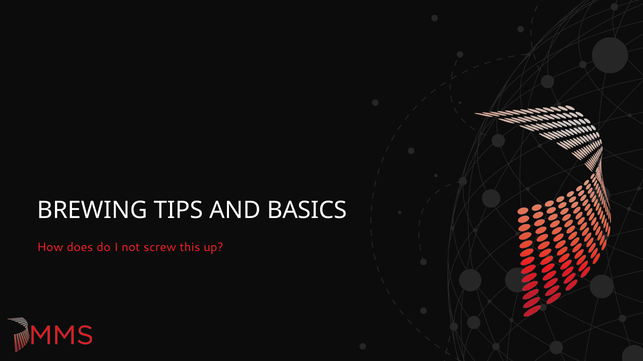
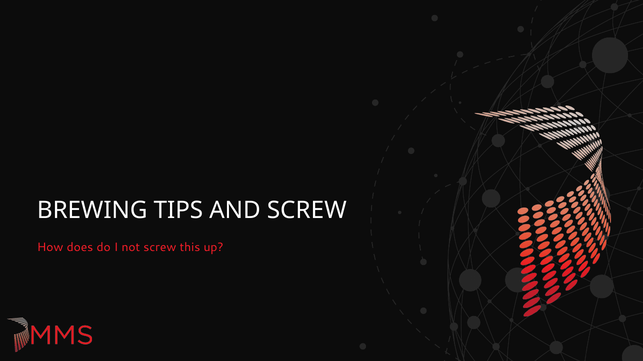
AND BASICS: BASICS -> SCREW
